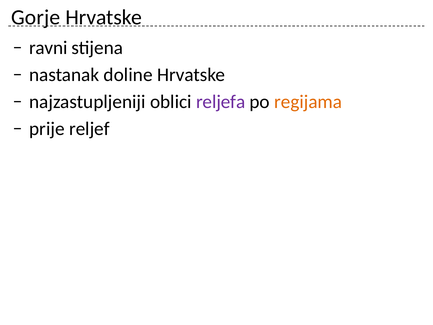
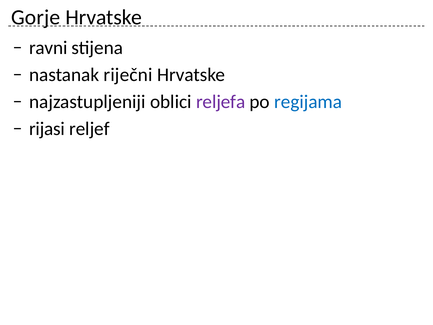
doline: doline -> riječni
regijama colour: orange -> blue
prije: prije -> rijasi
